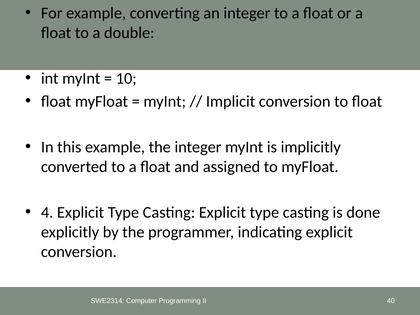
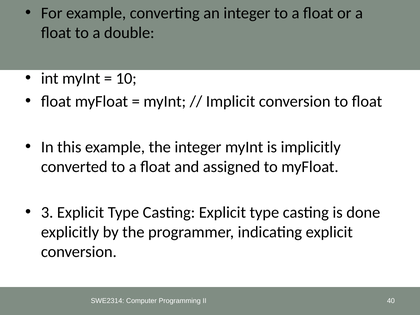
4: 4 -> 3
